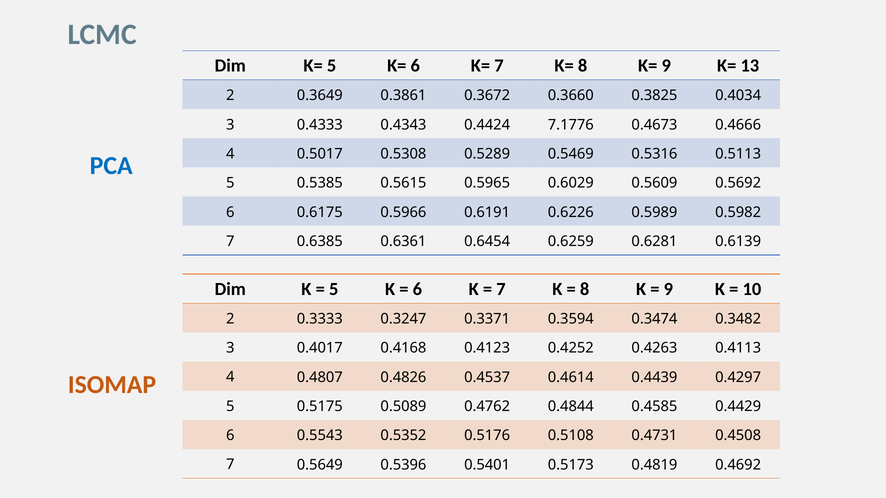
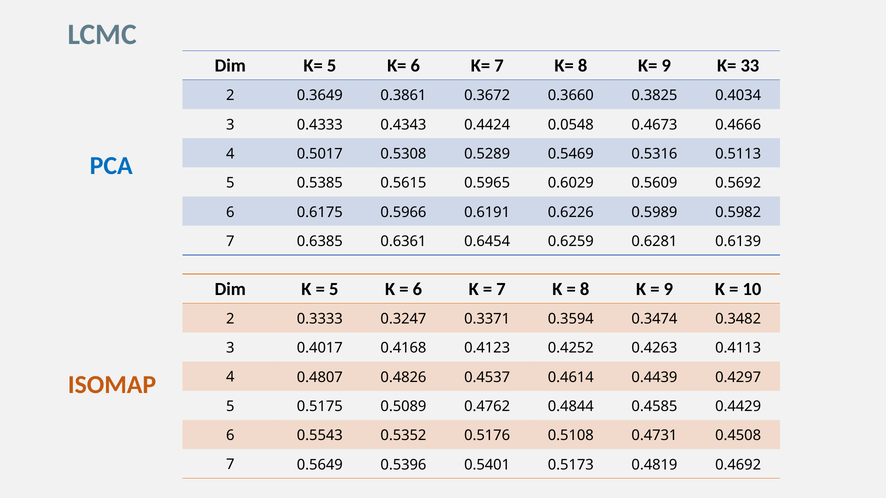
13: 13 -> 33
7.1776: 7.1776 -> 0.0548
